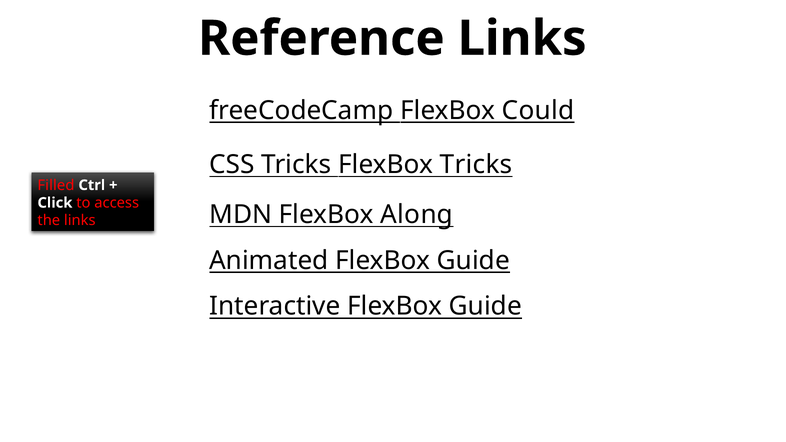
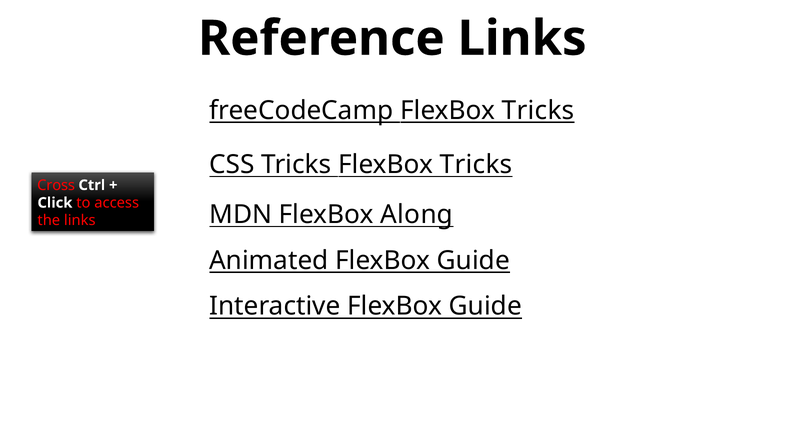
freeCodeCamp FlexBox Could: Could -> Tricks
Filled: Filled -> Cross
